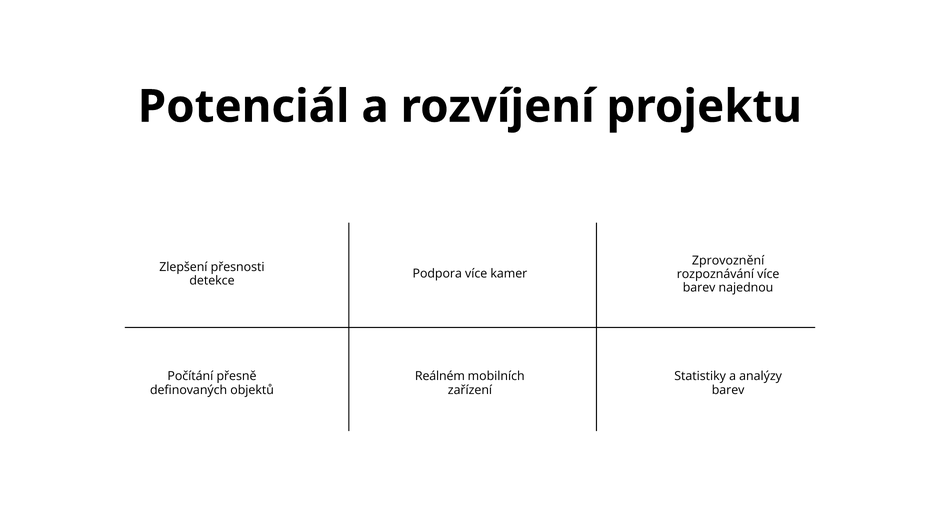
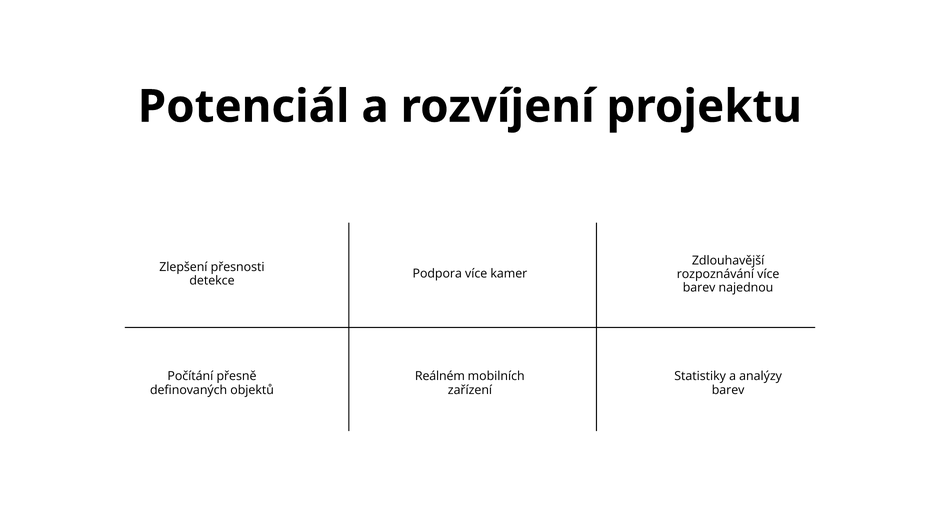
Zprovoznění: Zprovoznění -> Zdlouhavější
